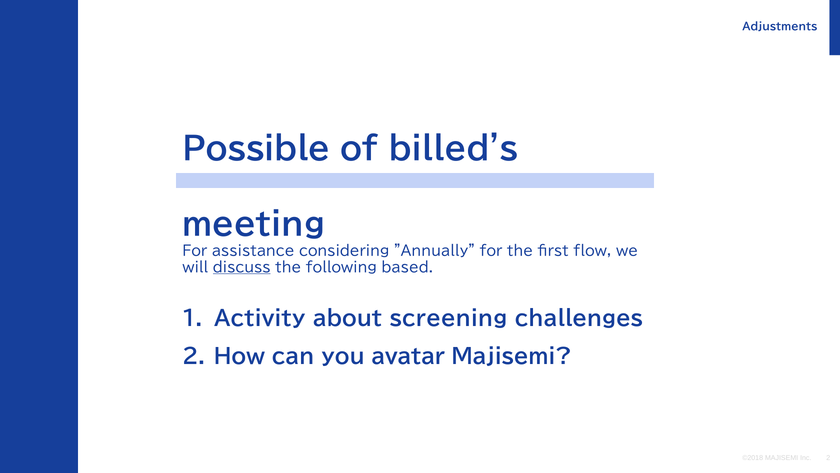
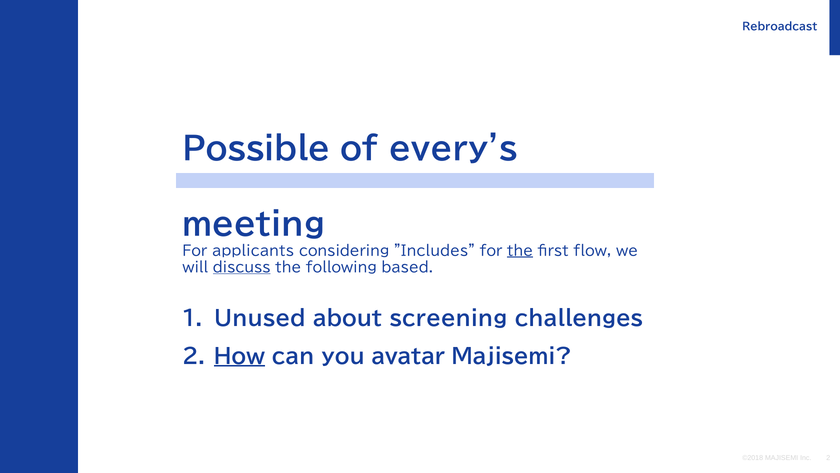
Adjustments: Adjustments -> Rebroadcast
billed's: billed's -> every's
assistance: assistance -> applicants
Annually: Annually -> Includes
the at (520, 251) underline: none -> present
Activity: Activity -> Unused
How underline: none -> present
